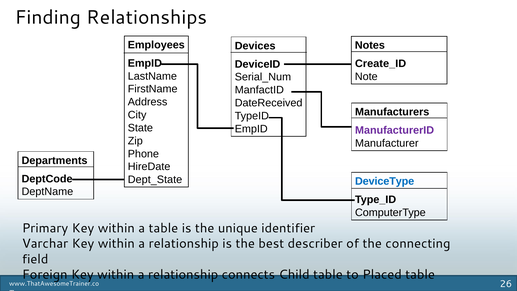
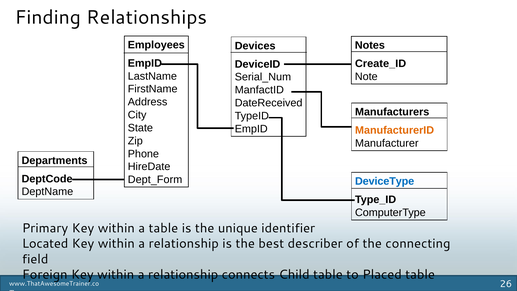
ManufacturerID colour: purple -> orange
Dept_State: Dept_State -> Dept_Form
Varchar: Varchar -> Located
